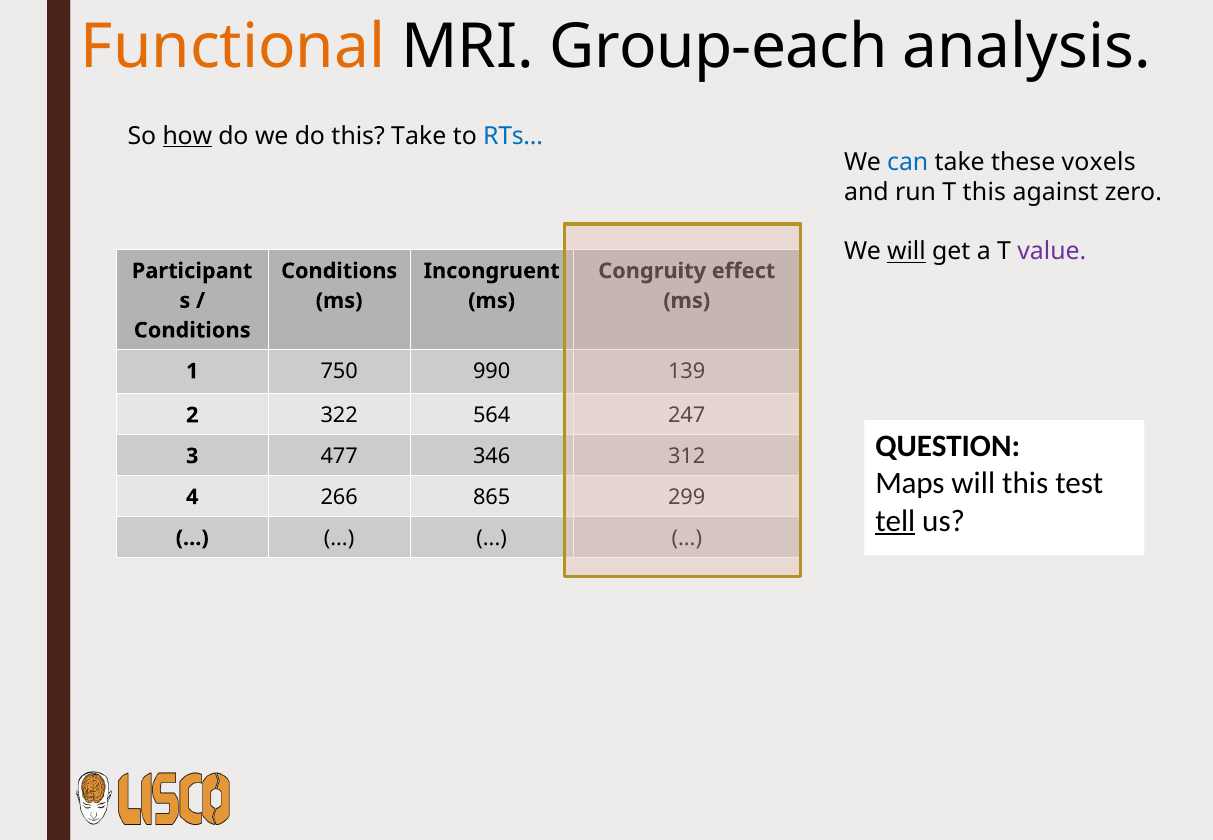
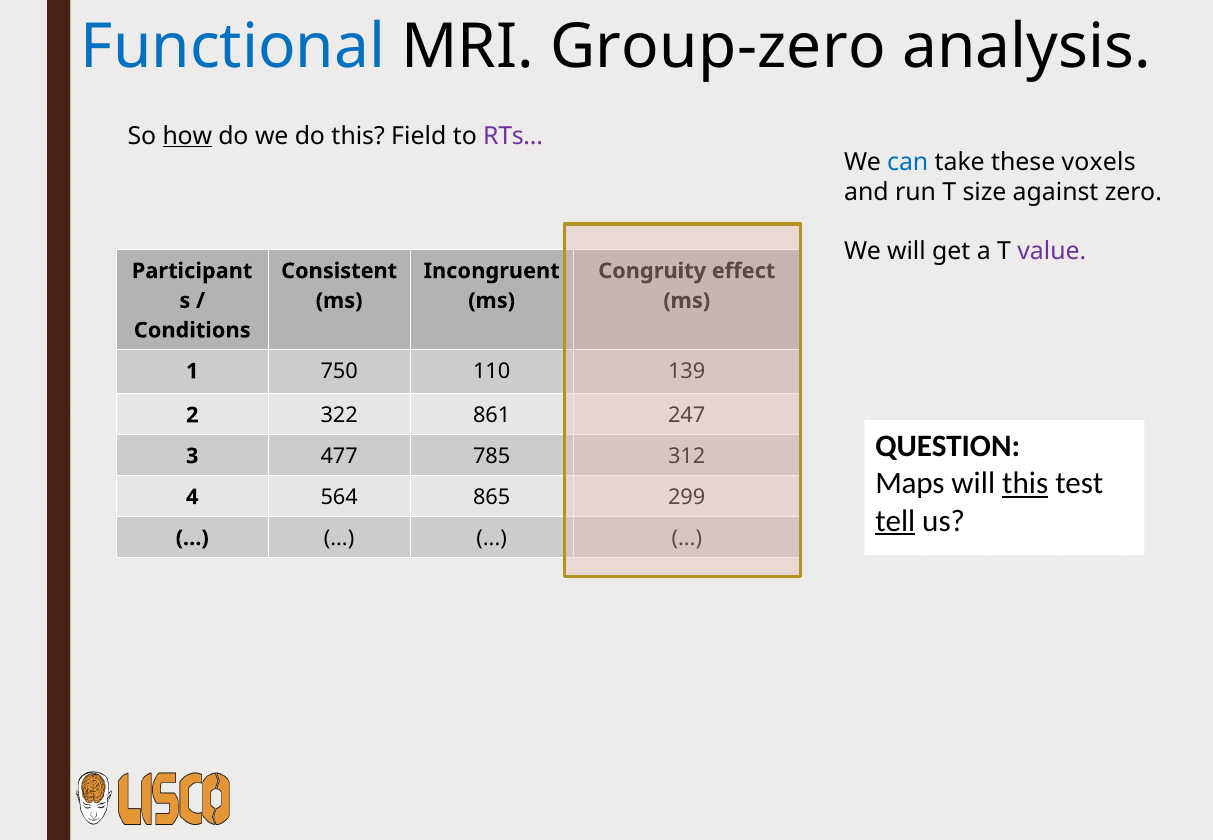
Functional colour: orange -> blue
Group-each: Group-each -> Group-zero
this Take: Take -> Field
RTs colour: blue -> purple
T this: this -> size
will at (906, 251) underline: present -> none
Conditions at (339, 271): Conditions -> Consistent
990: 990 -> 110
564: 564 -> 861
346: 346 -> 785
this at (1025, 484) underline: none -> present
266: 266 -> 564
